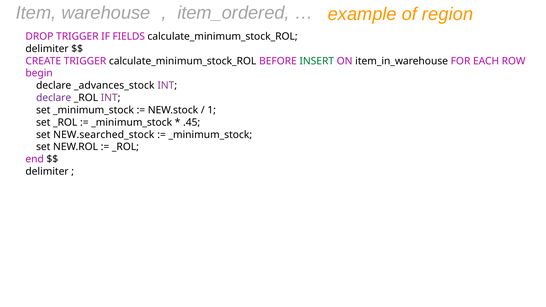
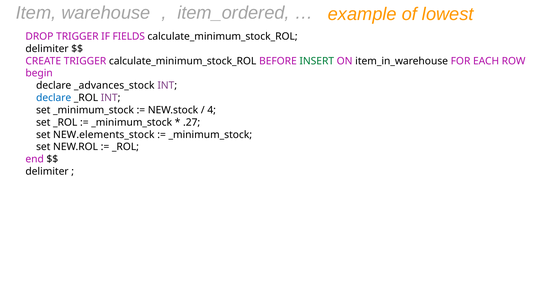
region: region -> lowest
declare at (54, 98) colour: purple -> blue
1: 1 -> 4
.45: .45 -> .27
NEW.searched_stock: NEW.searched_stock -> NEW.elements_stock
